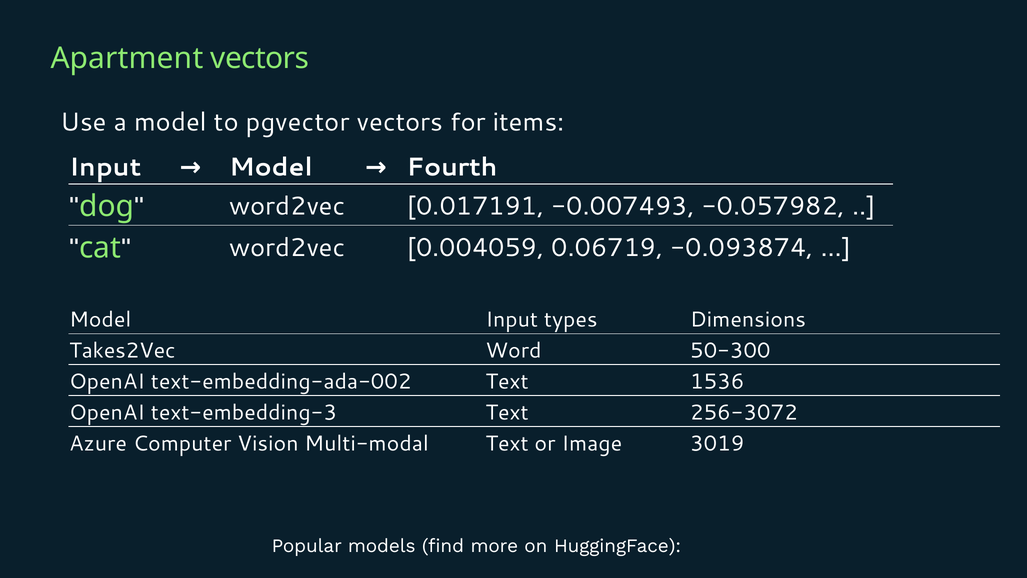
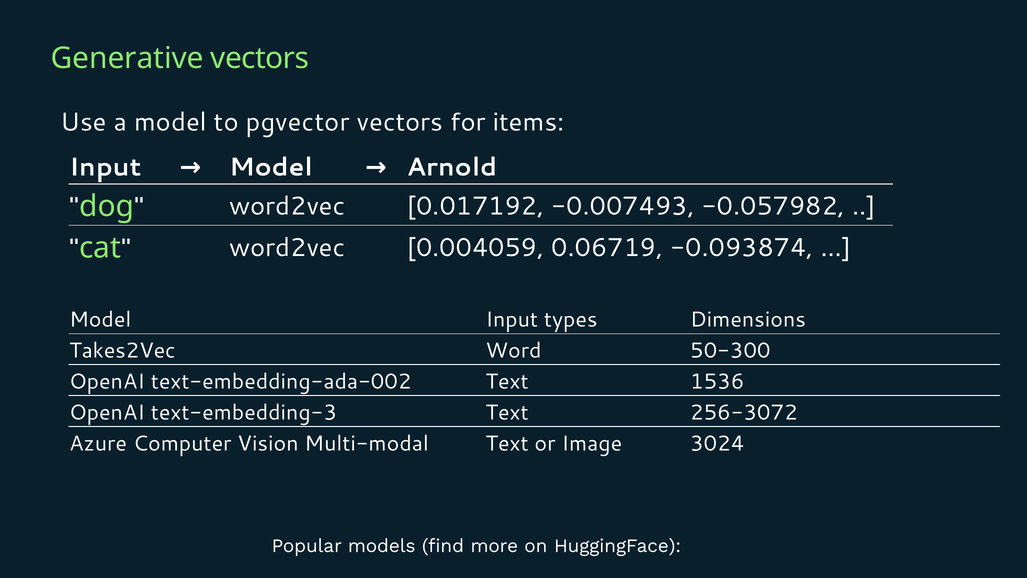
Apartment: Apartment -> Generative
Fourth: Fourth -> Arnold
0.017191: 0.017191 -> 0.017192
3019: 3019 -> 3024
